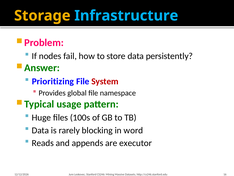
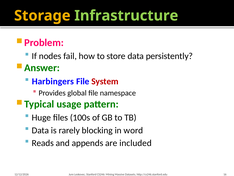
Infrastructure colour: light blue -> light green
Prioritizing: Prioritizing -> Harbingers
executor: executor -> included
